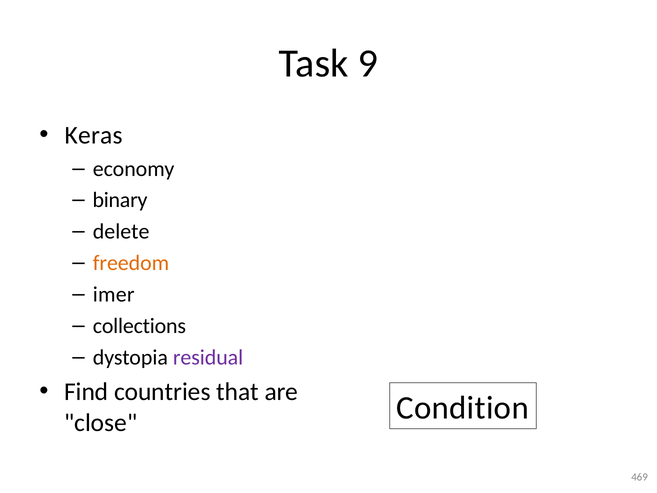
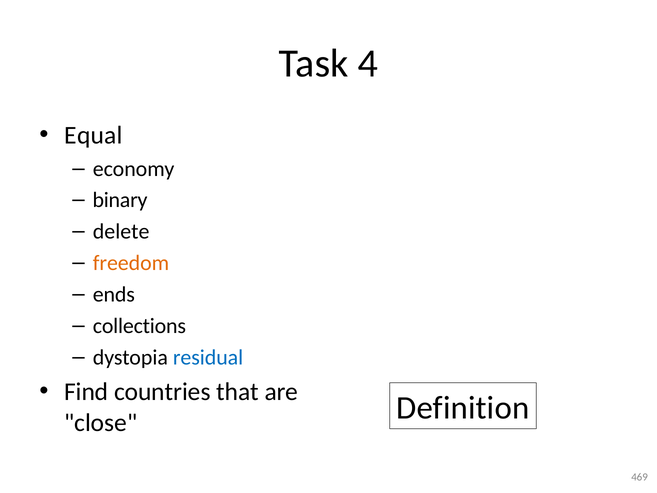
9: 9 -> 4
Keras: Keras -> Equal
imer: imer -> ends
residual colour: purple -> blue
Condition: Condition -> Definition
